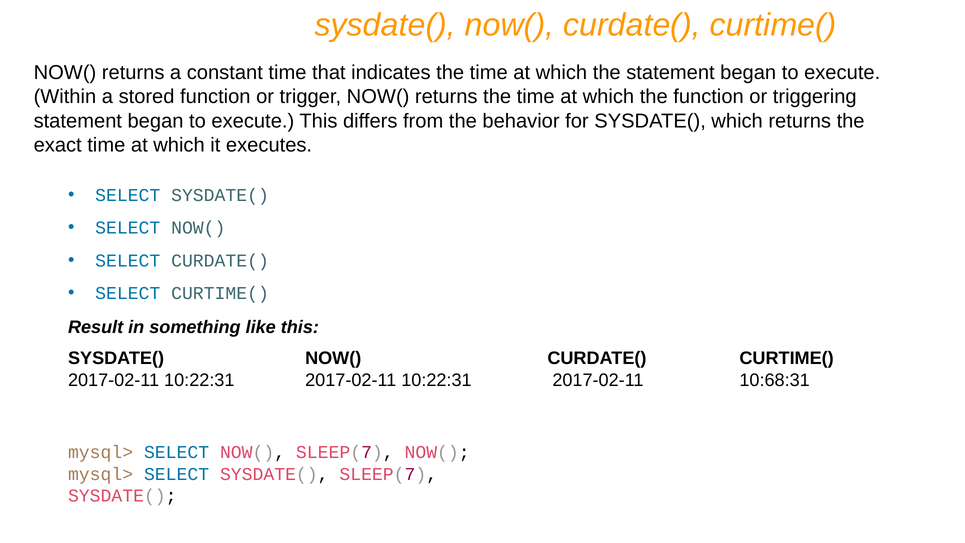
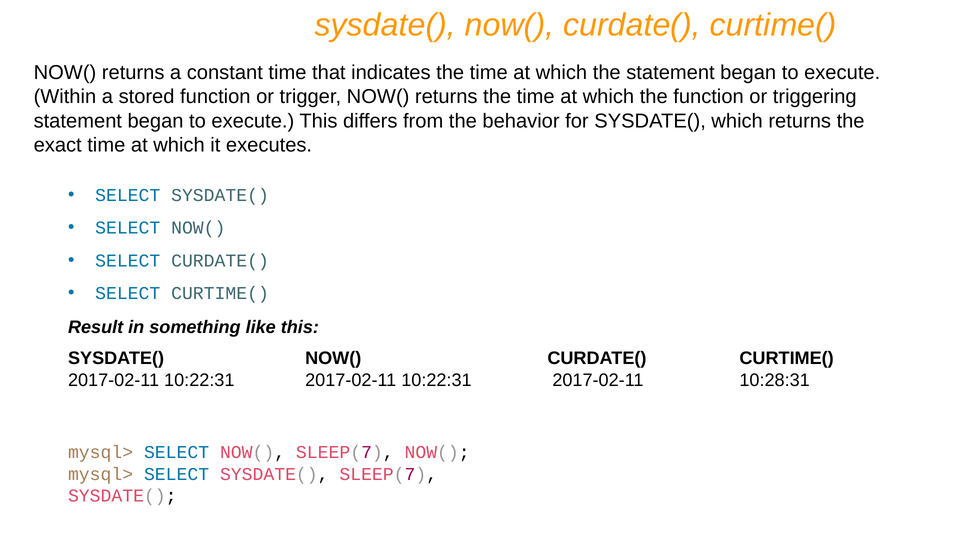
10:68:31: 10:68:31 -> 10:28:31
